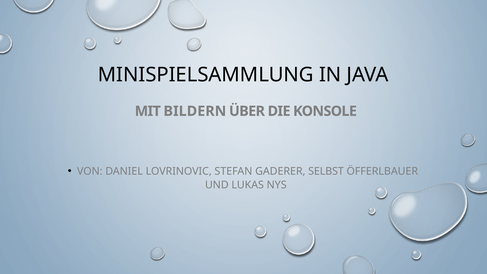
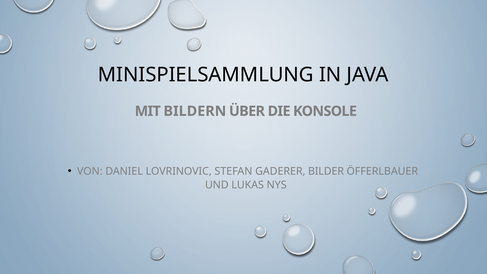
SELBST: SELBST -> BILDER
